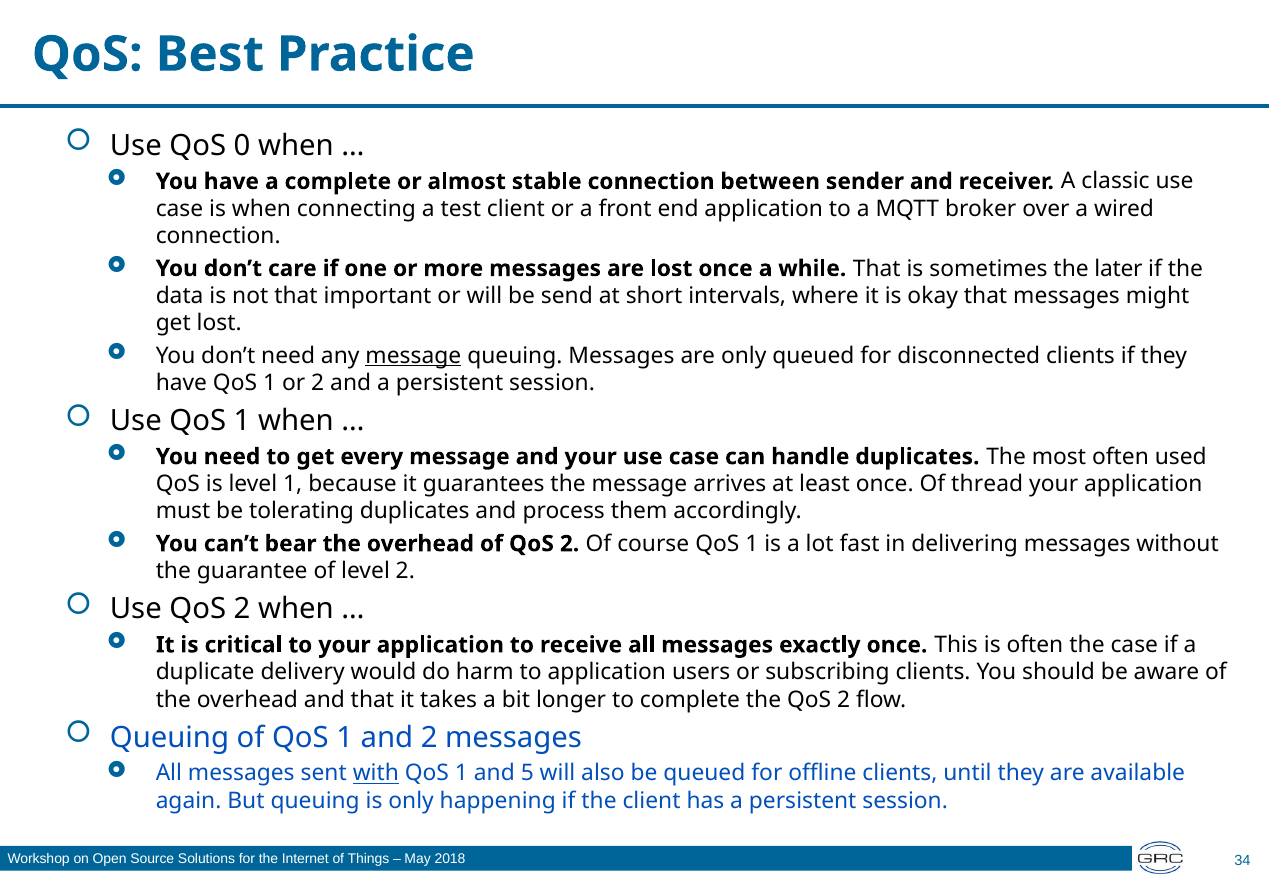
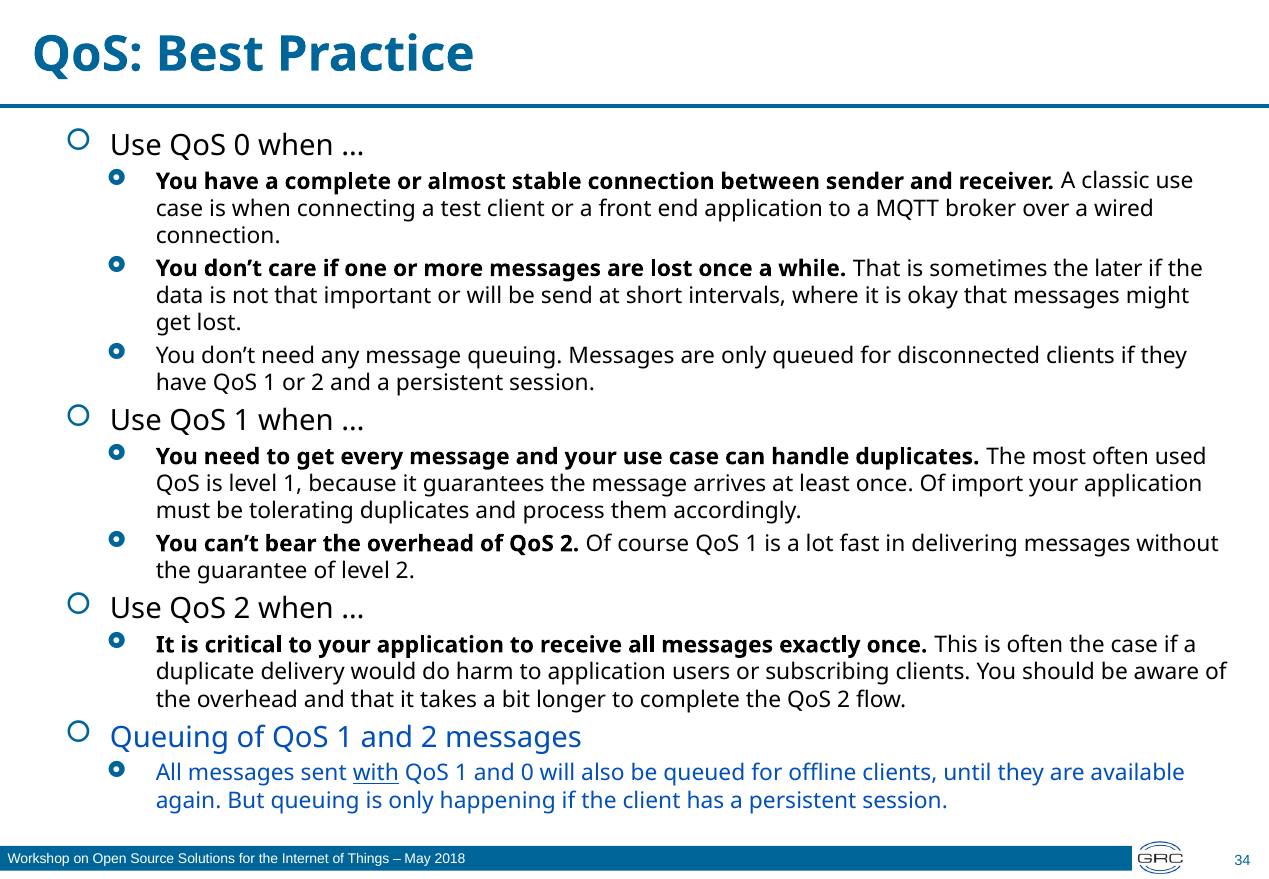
message at (413, 355) underline: present -> none
thread: thread -> import
and 5: 5 -> 0
